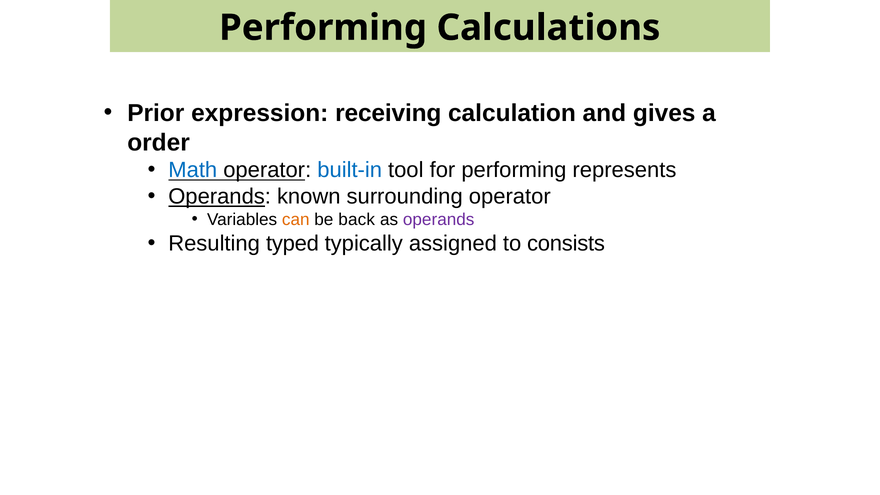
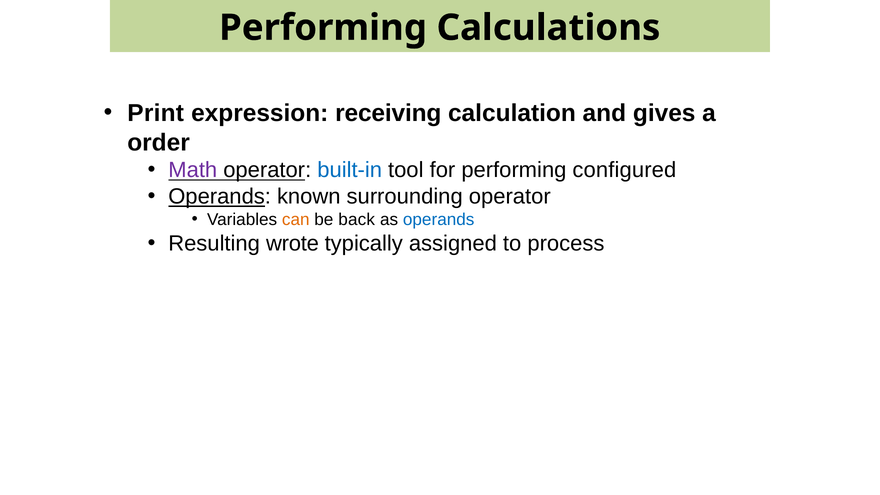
Prior: Prior -> Print
Math colour: blue -> purple
represents: represents -> configured
operands at (439, 220) colour: purple -> blue
typed: typed -> wrote
consists: consists -> process
